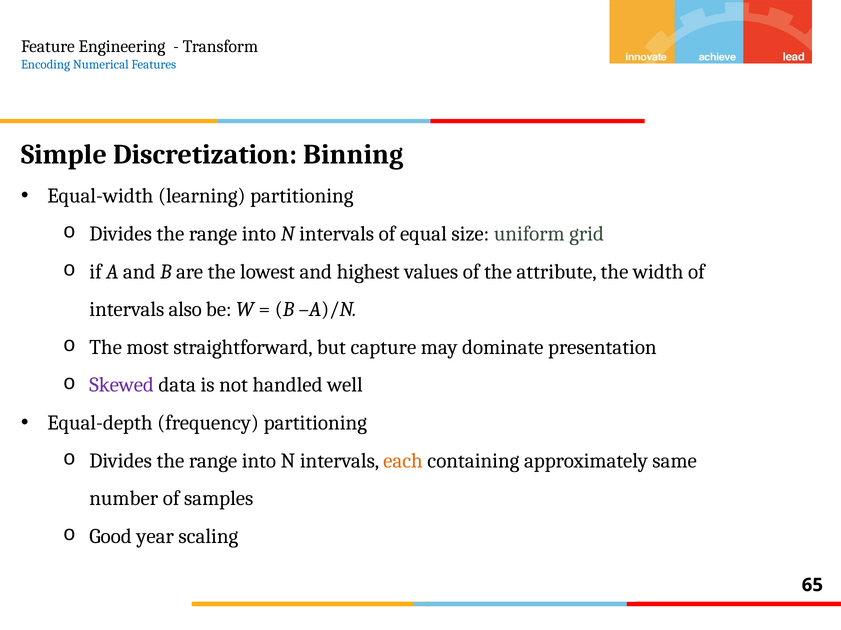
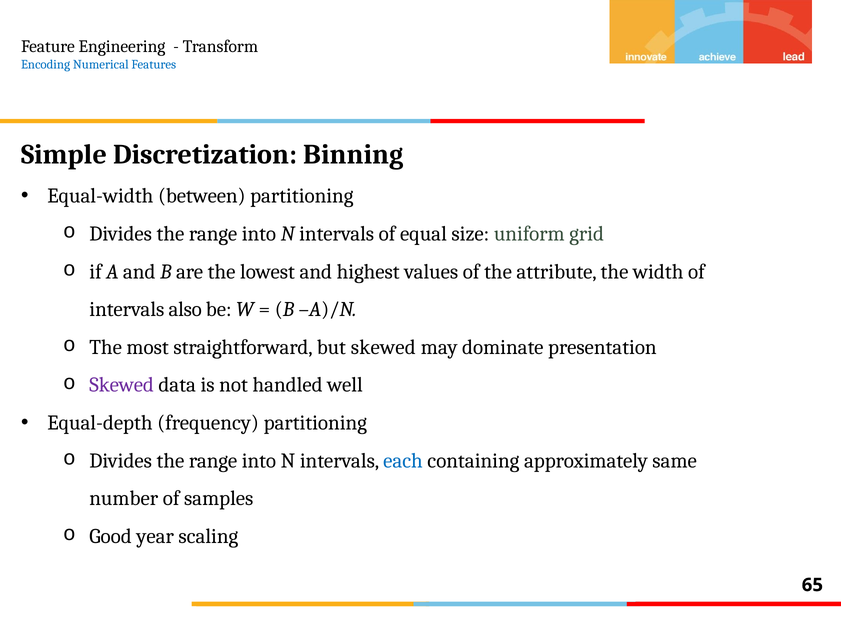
learning: learning -> between
but capture: capture -> skewed
each colour: orange -> blue
